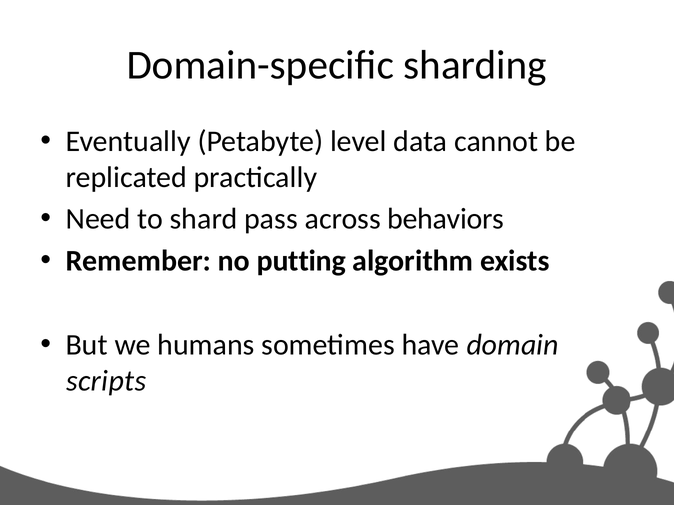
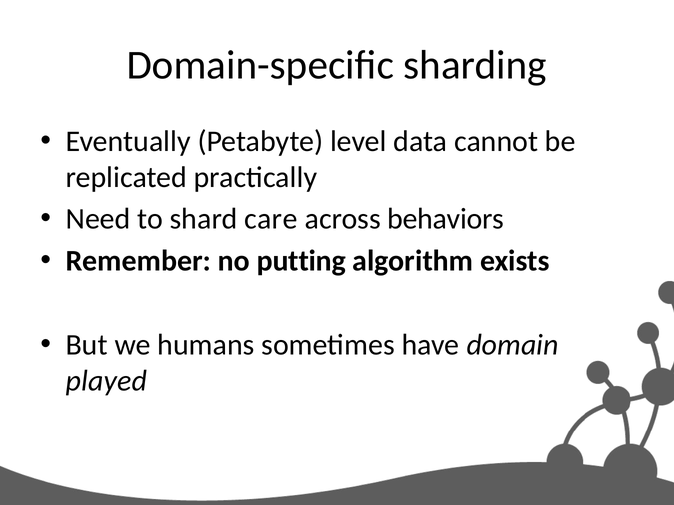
pass: pass -> care
scripts: scripts -> played
